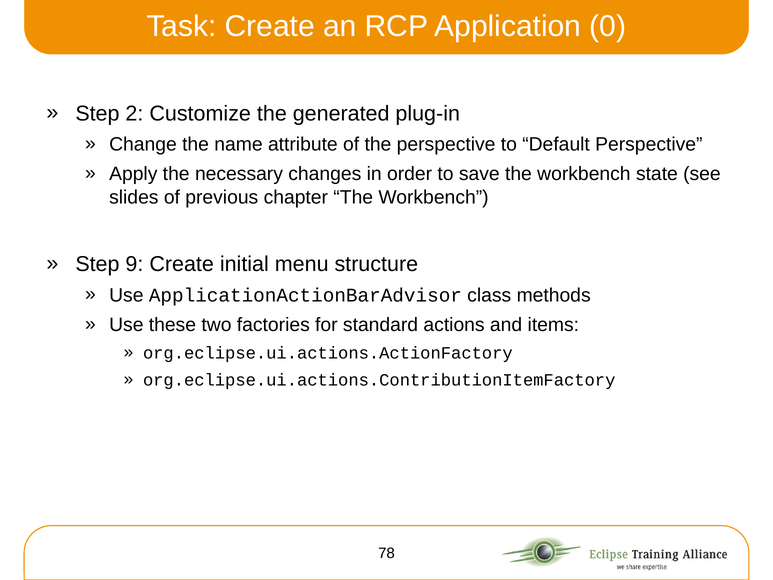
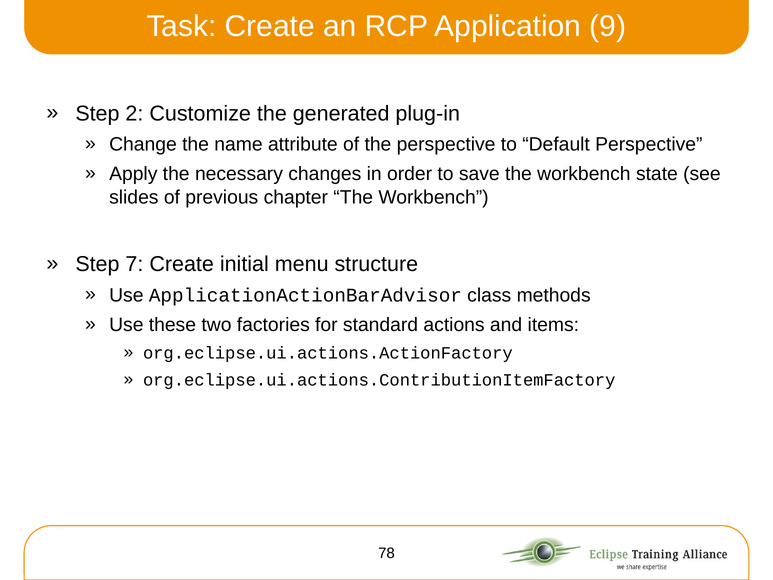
0: 0 -> 9
9: 9 -> 7
